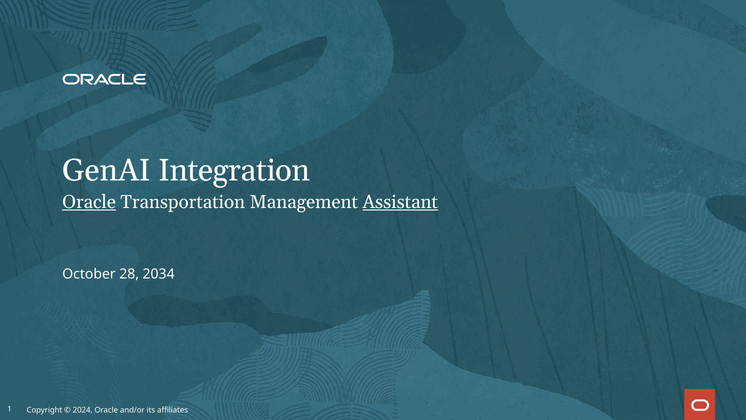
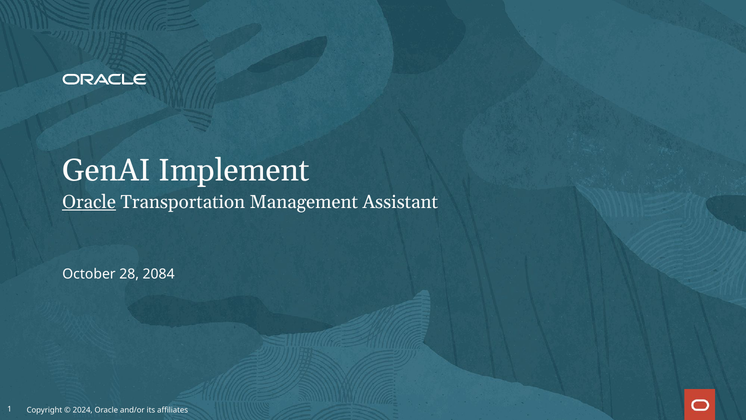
Integration: Integration -> Implement
Assistant underline: present -> none
2034: 2034 -> 2084
